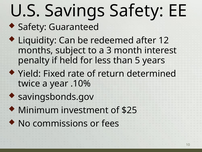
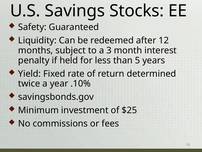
Savings Safety: Safety -> Stocks
